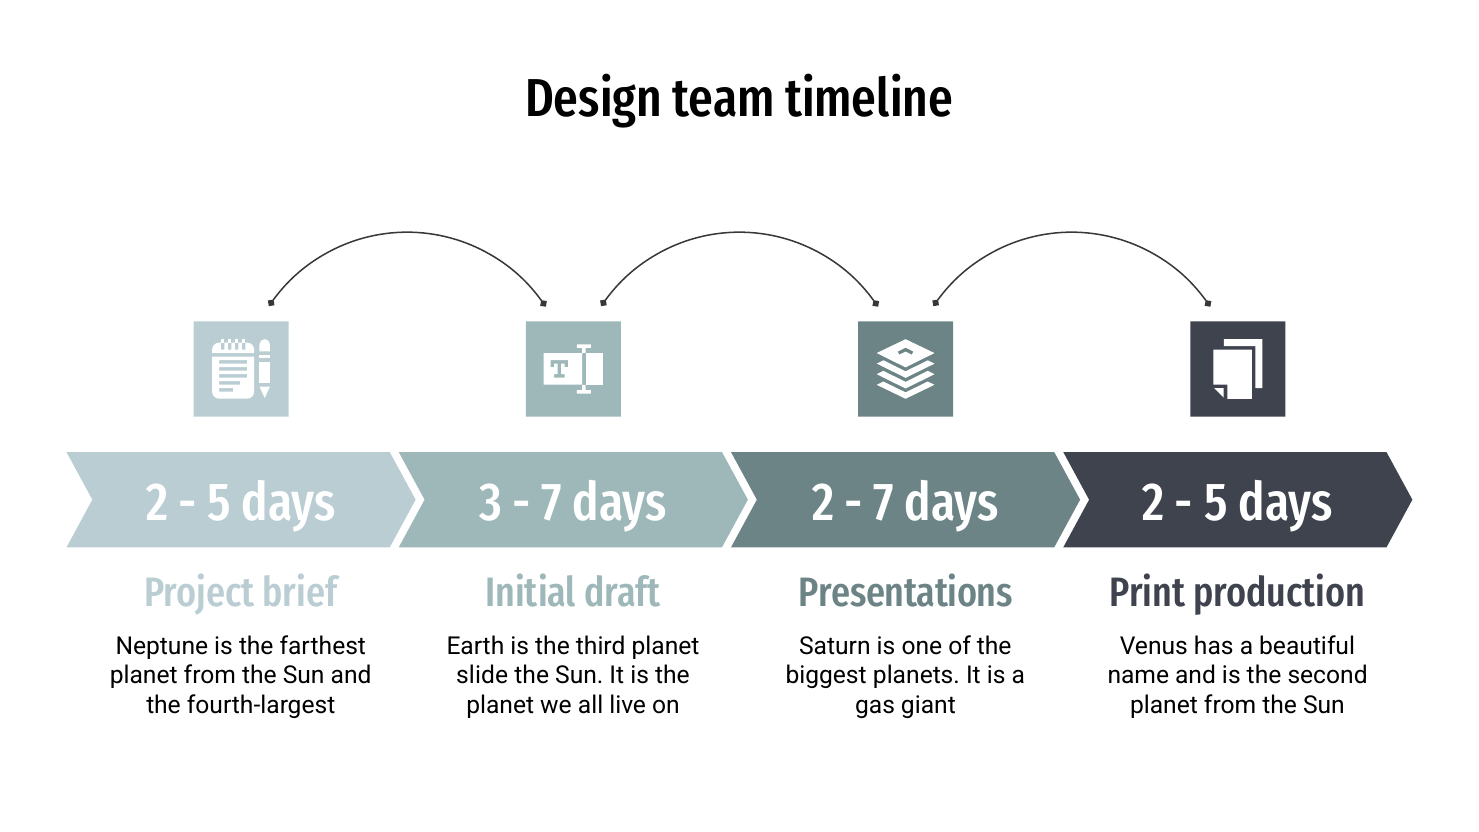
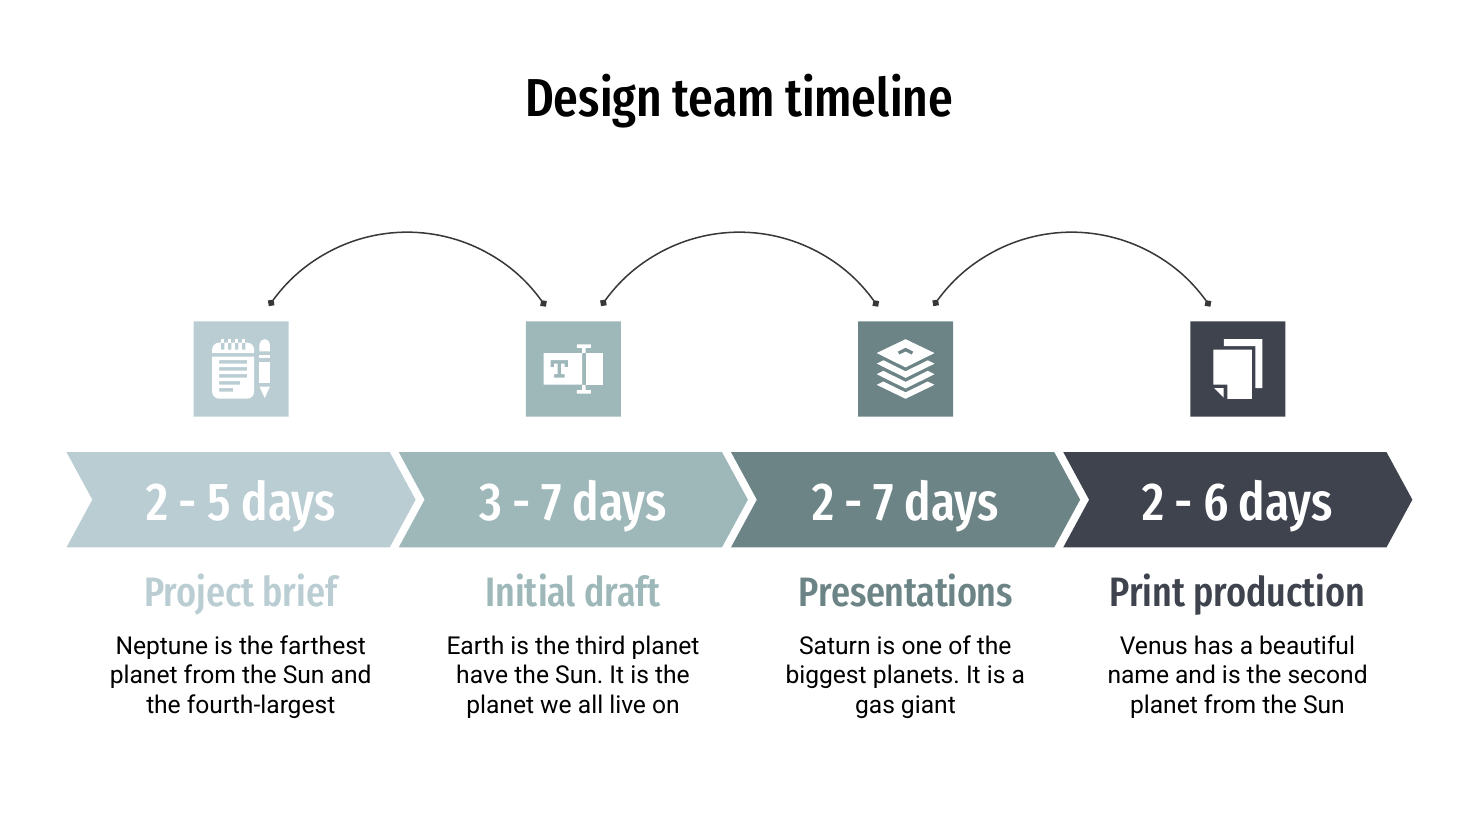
5 at (1216, 503): 5 -> 6
slide: slide -> have
